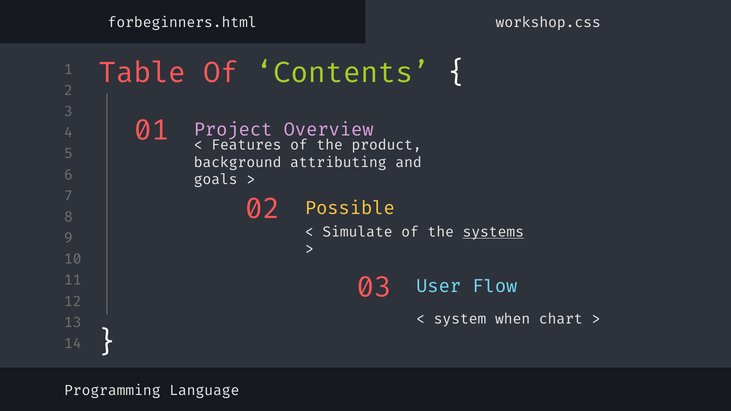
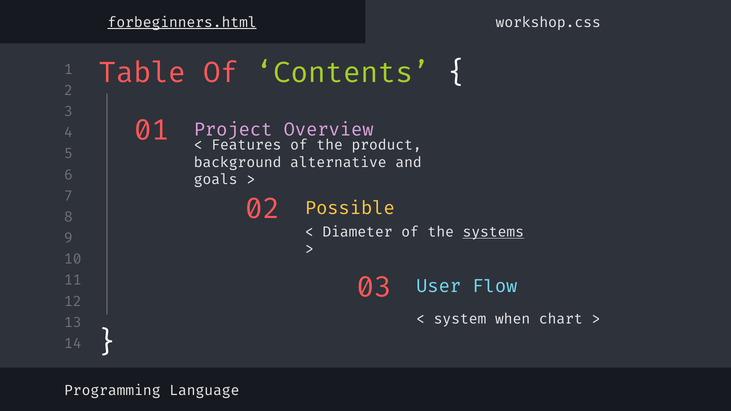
forbeginners.html underline: none -> present
attributing: attributing -> alternative
Simulate: Simulate -> Diameter
